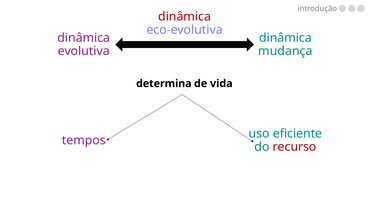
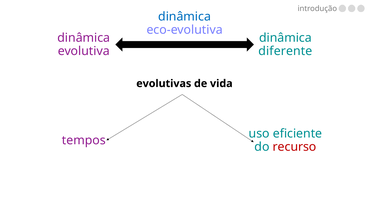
dinâmica at (185, 17) colour: red -> blue
mudança: mudança -> diferente
determina: determina -> evolutivas
